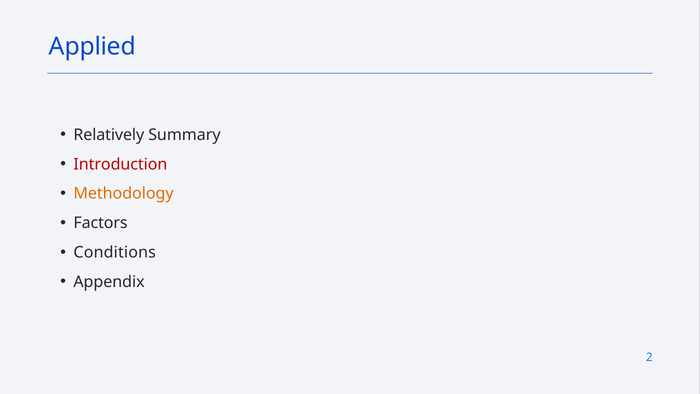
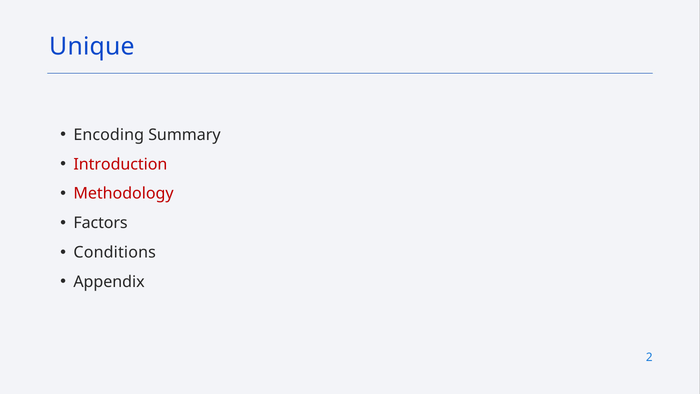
Applied: Applied -> Unique
Relatively: Relatively -> Encoding
Methodology colour: orange -> red
